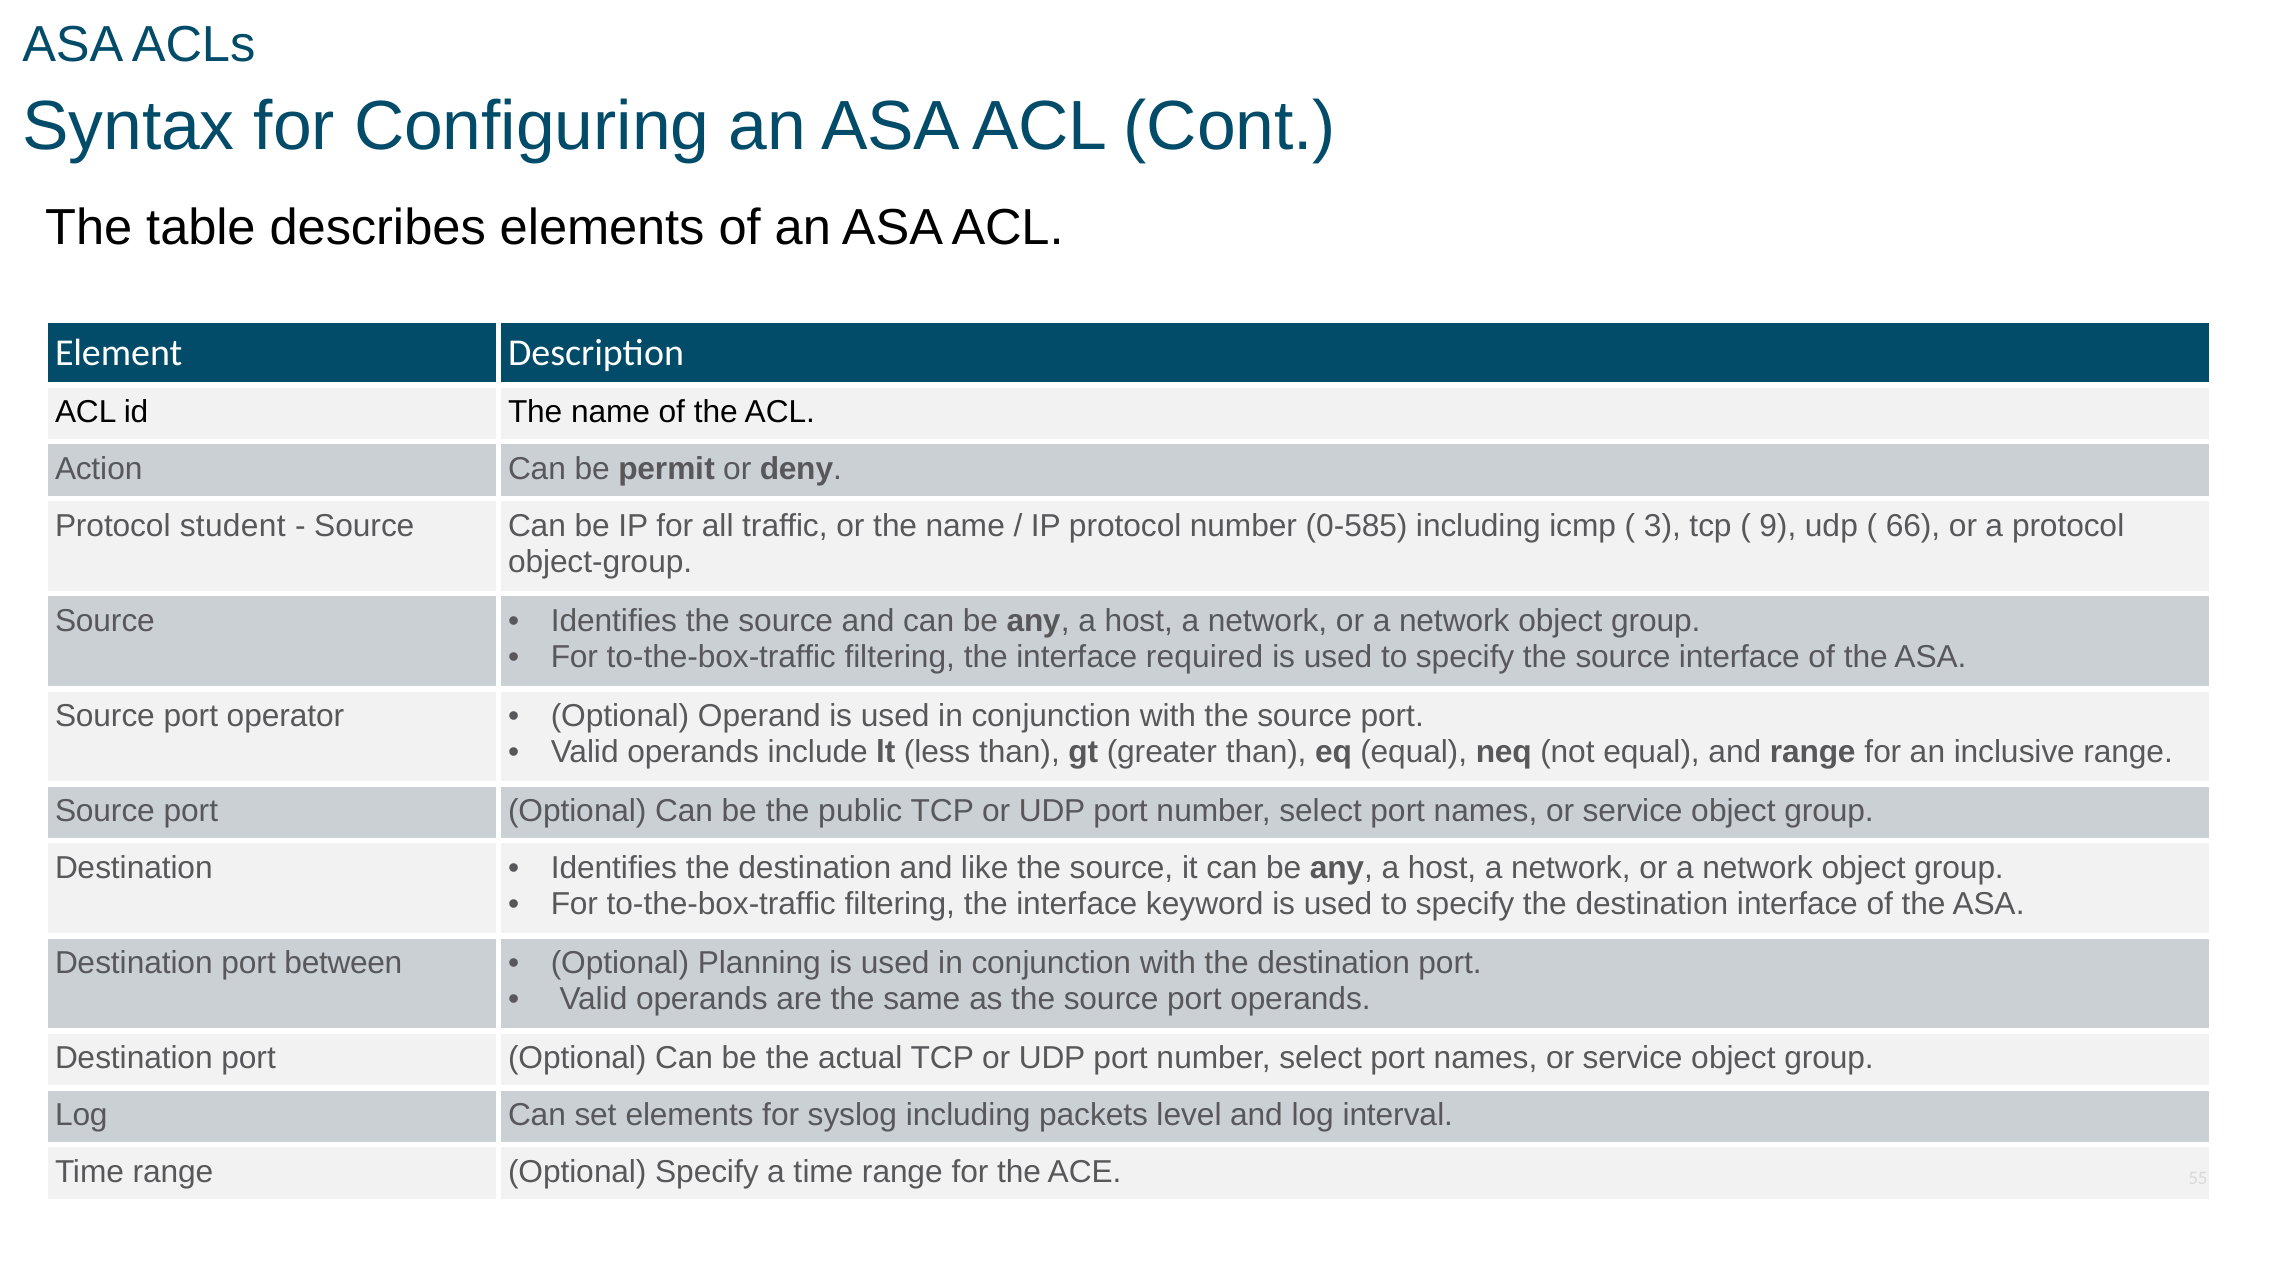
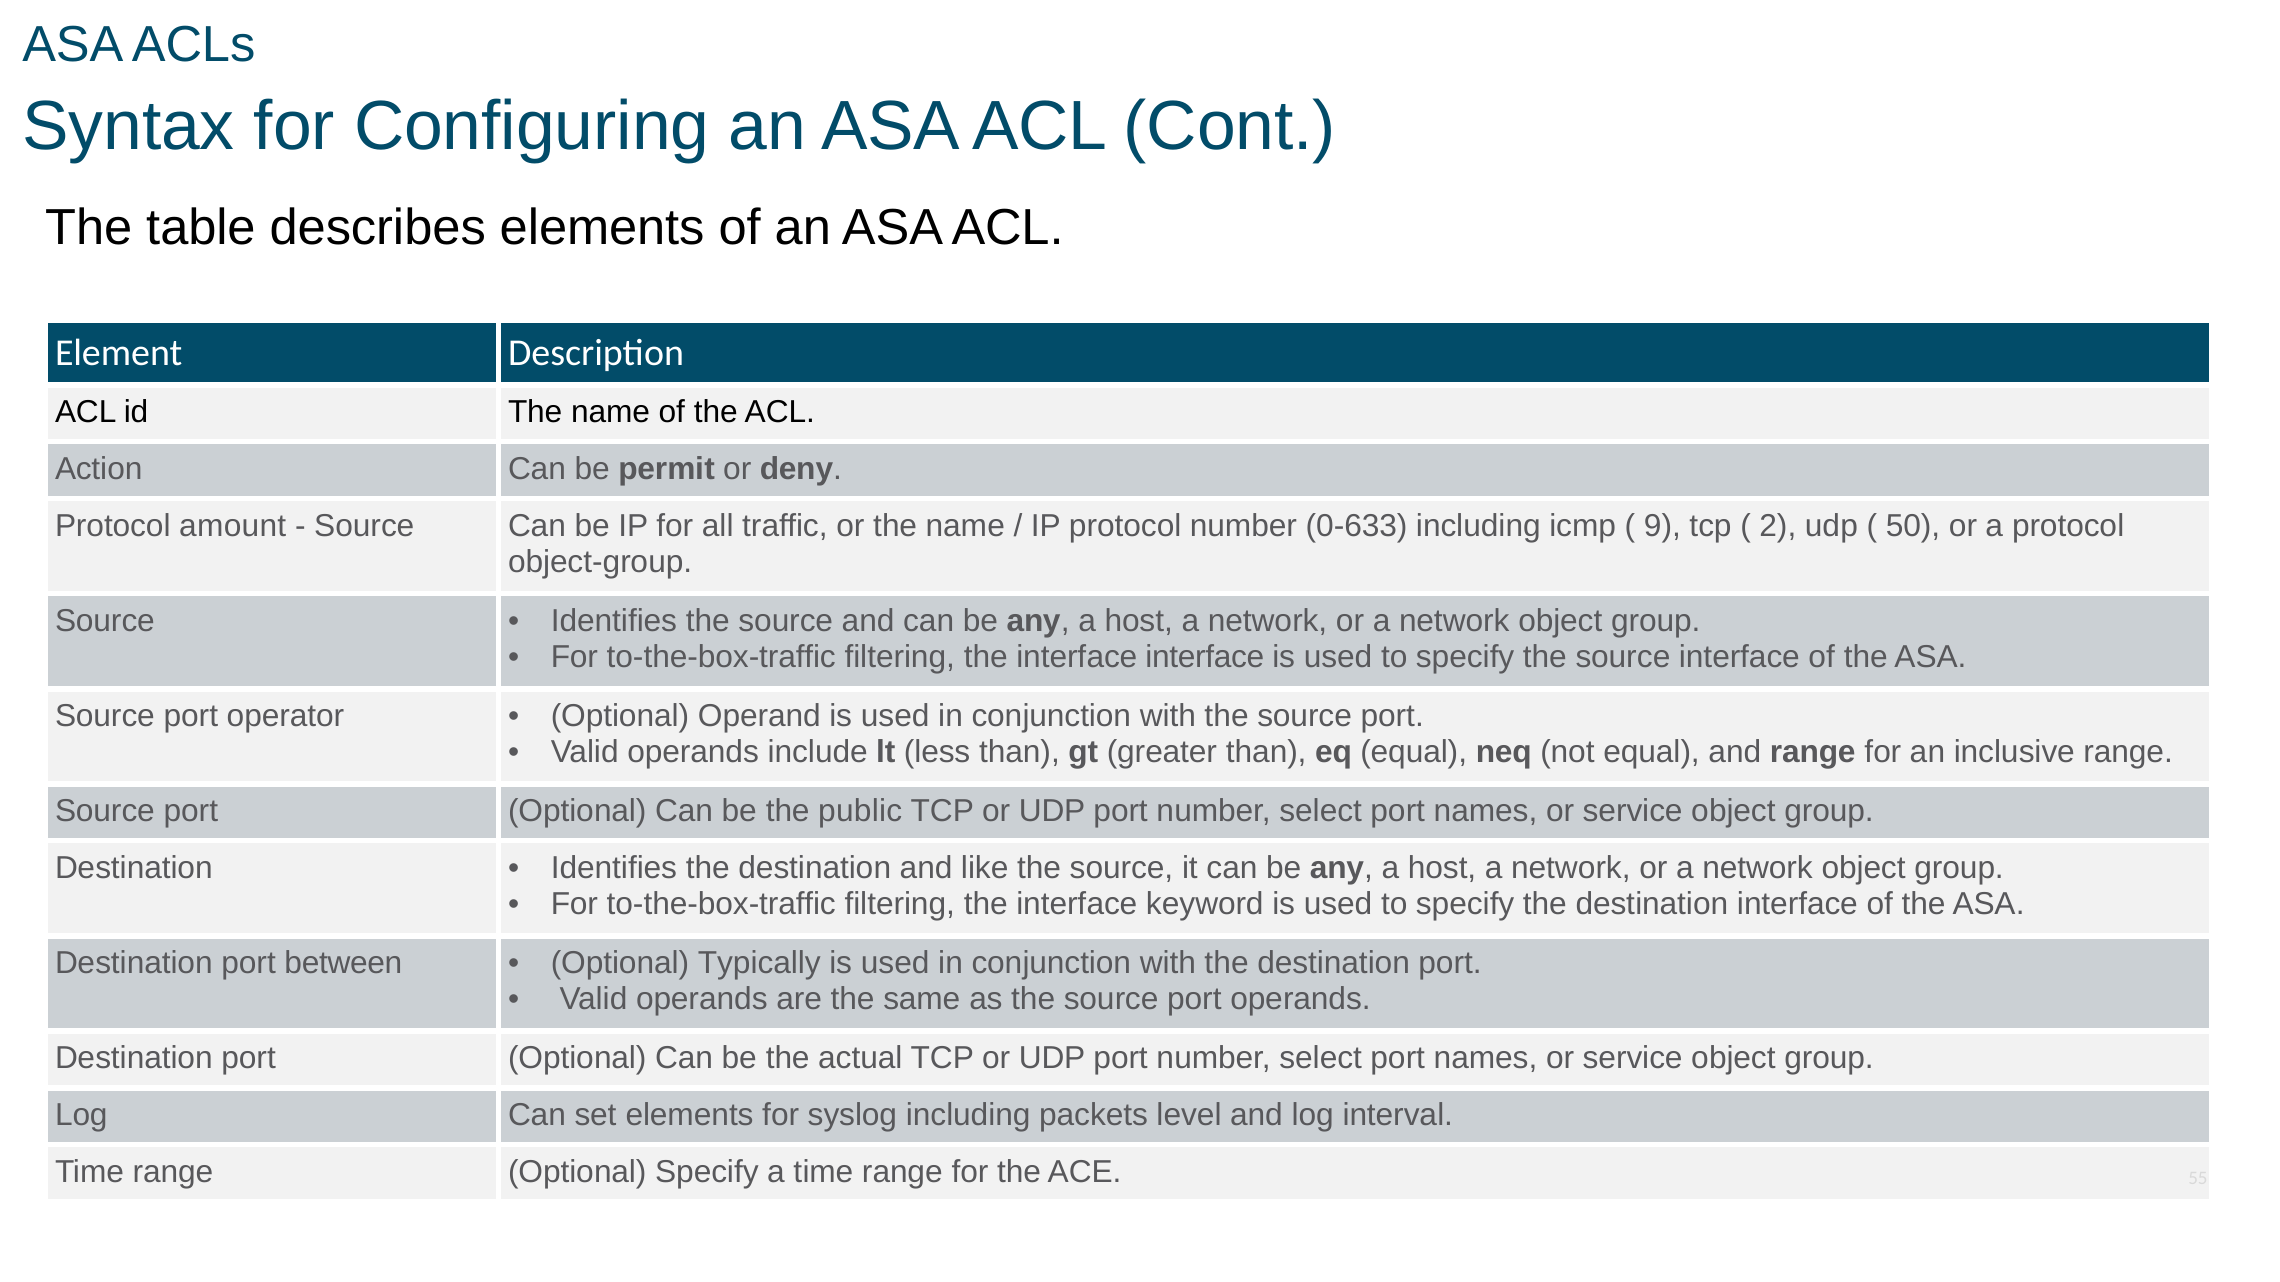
student: student -> amount
0-585: 0-585 -> 0-633
3: 3 -> 9
9: 9 -> 2
66: 66 -> 50
interface required: required -> interface
Planning: Planning -> Typically
